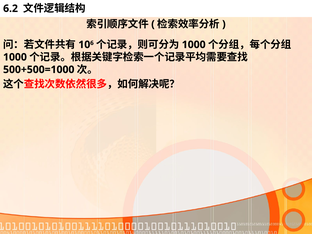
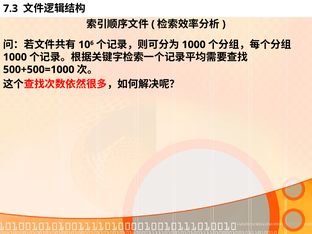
6.2: 6.2 -> 7.3
